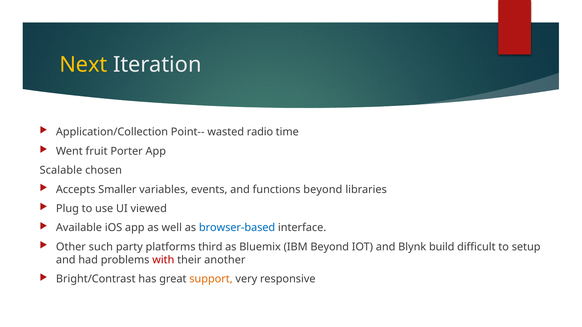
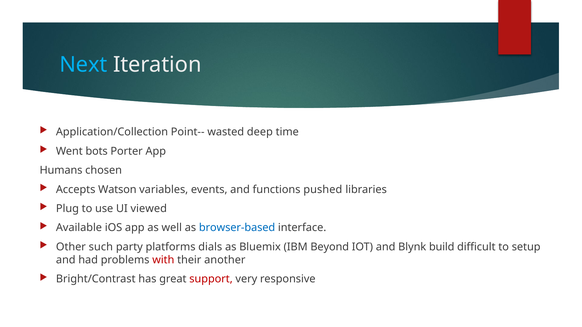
Next colour: yellow -> light blue
radio: radio -> deep
fruit: fruit -> bots
Scalable: Scalable -> Humans
Smaller: Smaller -> Watson
functions beyond: beyond -> pushed
third: third -> dials
support colour: orange -> red
